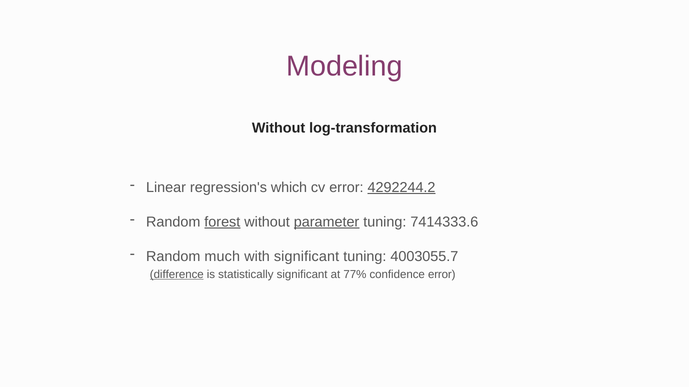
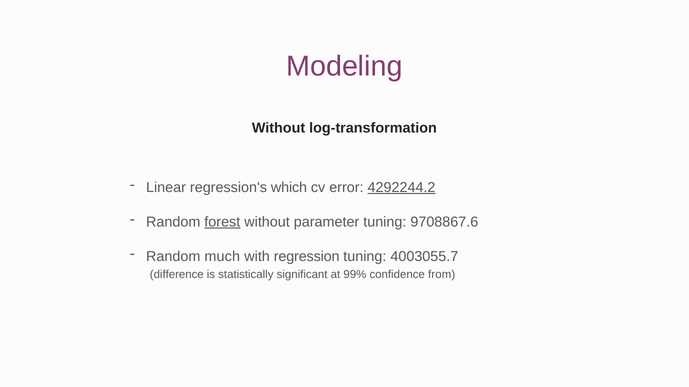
parameter underline: present -> none
7414333.6: 7414333.6 -> 9708867.6
with significant: significant -> regression
difference underline: present -> none
77%: 77% -> 99%
confidence error: error -> from
